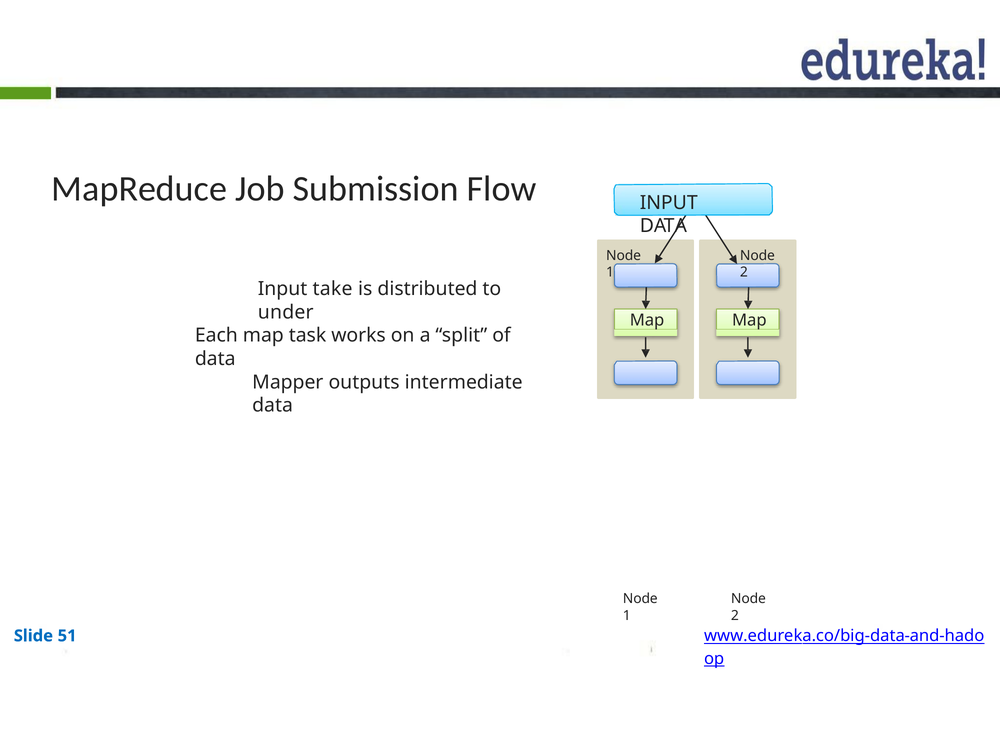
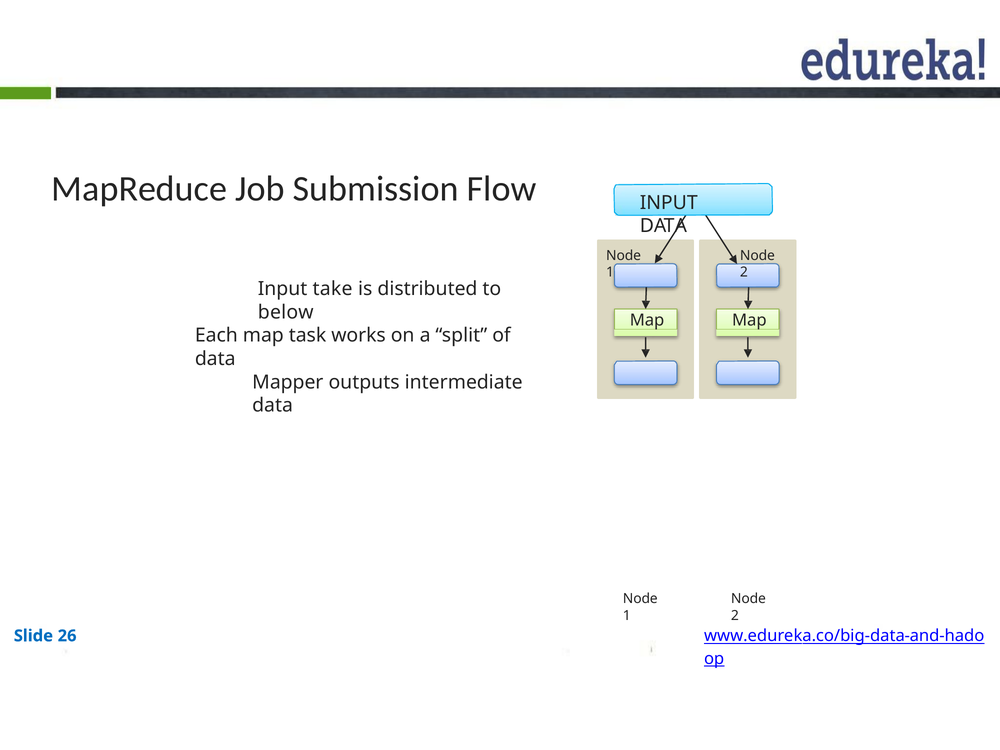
under: under -> below
51: 51 -> 26
